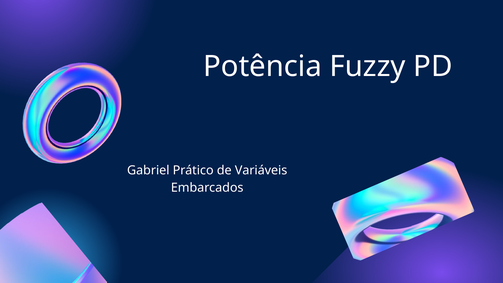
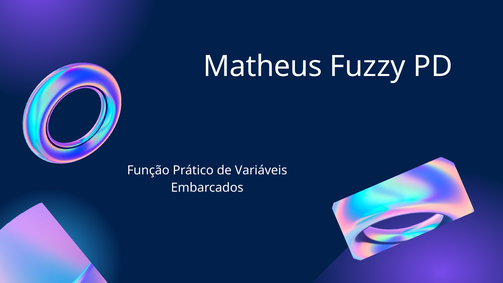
Potência: Potência -> Matheus
Gabriel: Gabriel -> Função
